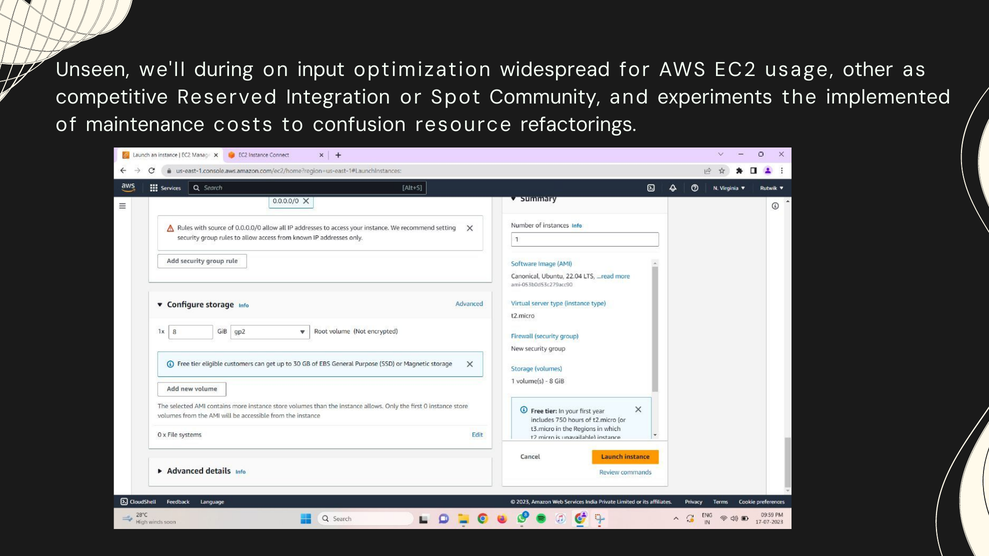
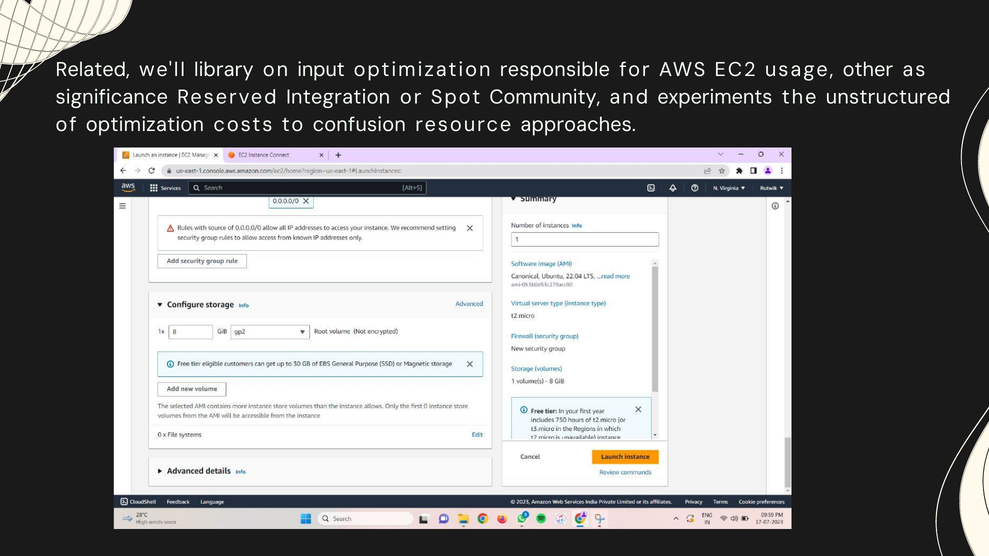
Unseen: Unseen -> Related
during: during -> library
widespread: widespread -> responsible
competitive: competitive -> significance
implemented: implemented -> unstructured
of maintenance: maintenance -> optimization
refactorings: refactorings -> approaches
